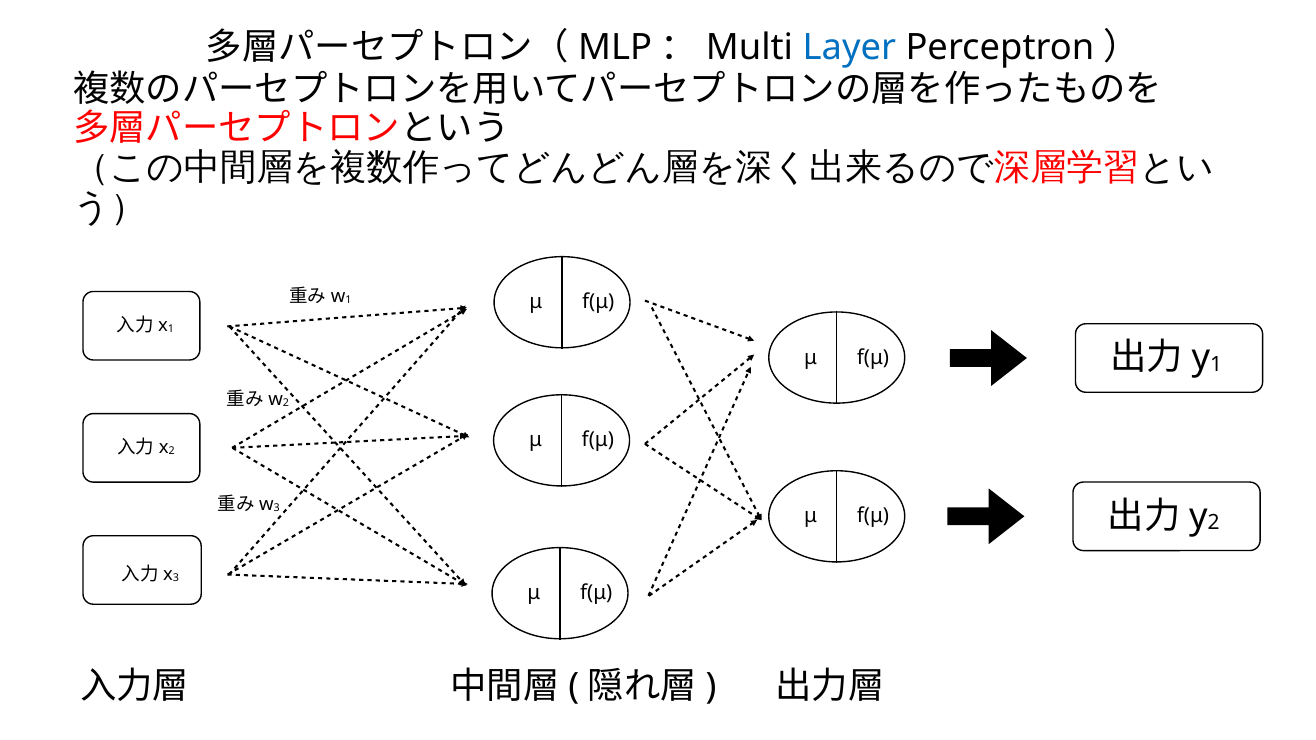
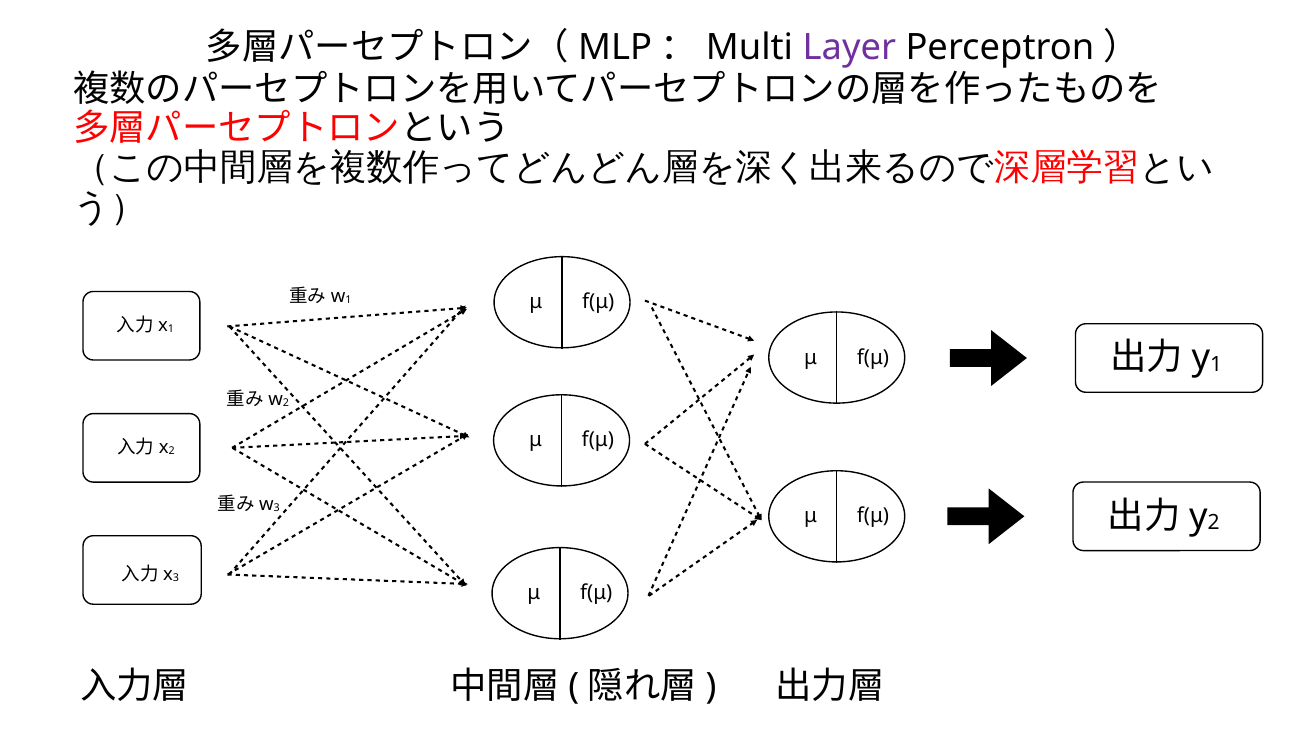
Layer colour: blue -> purple
